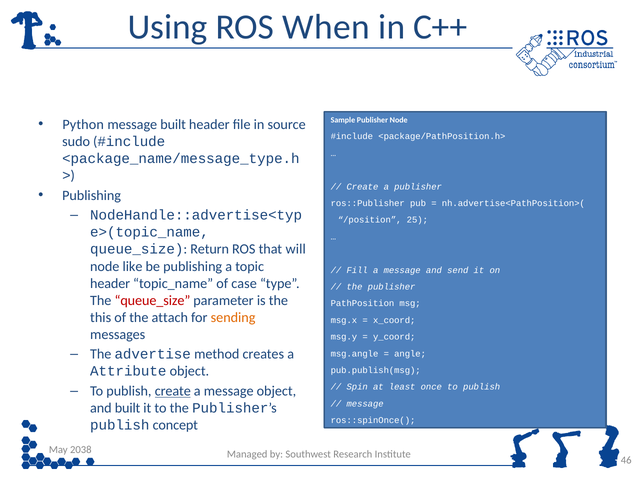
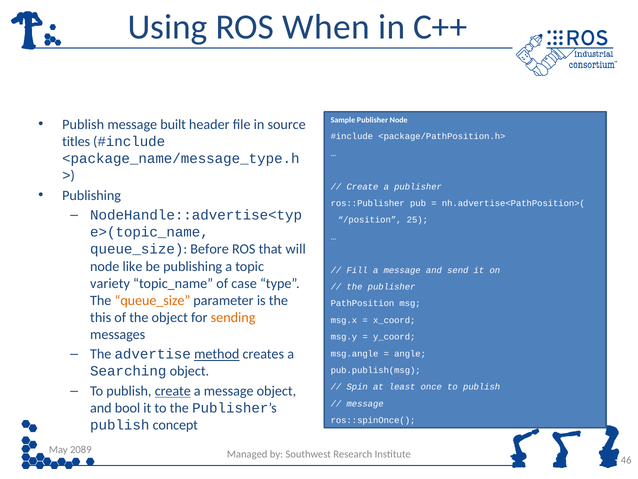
Python at (83, 124): Python -> Publish
sudo: sudo -> titles
Return: Return -> Before
header at (110, 283): header -> variety
queue_size at (152, 300) colour: red -> orange
the attach: attach -> object
method underline: none -> present
Attribute: Attribute -> Searching
and built: built -> bool
2038: 2038 -> 2089
